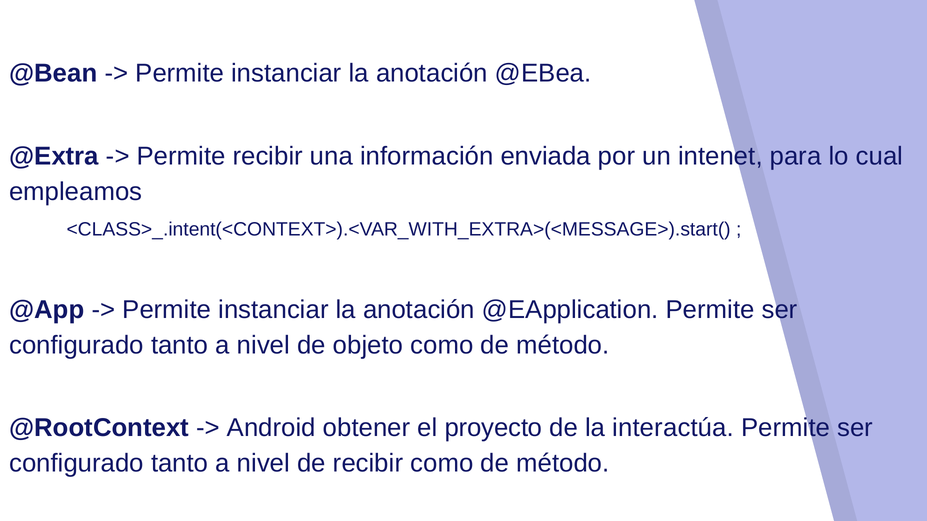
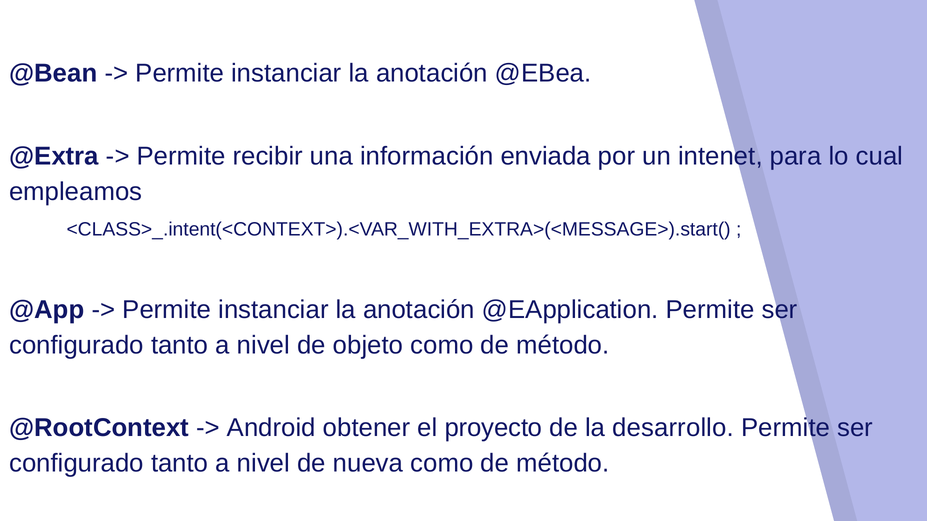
interactúa: interactúa -> desarrollo
de recibir: recibir -> nueva
